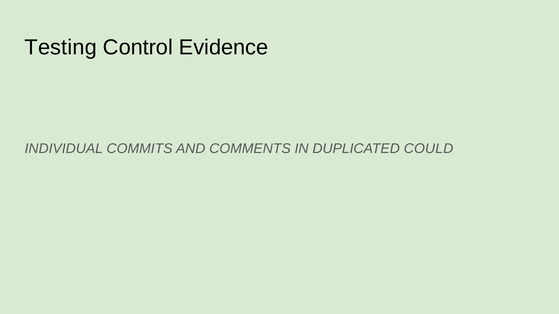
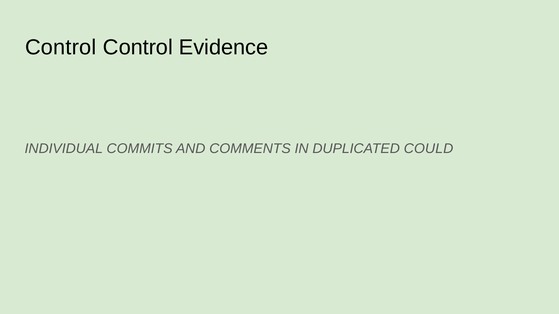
Testing at (61, 47): Testing -> Control
